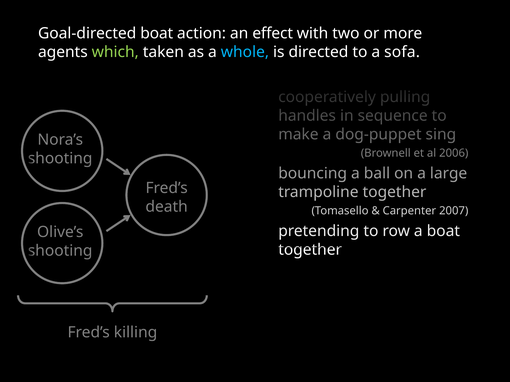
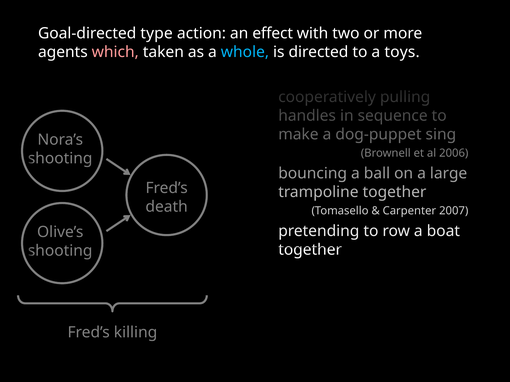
Goal-directed boat: boat -> type
which colour: light green -> pink
a sofa: sofa -> toys
